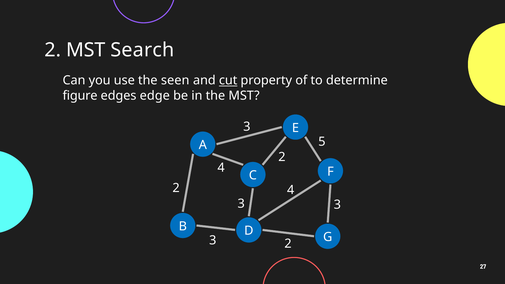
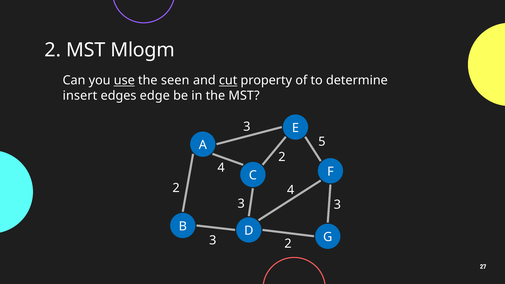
Search: Search -> Mlogm
use underline: none -> present
figure: figure -> insert
